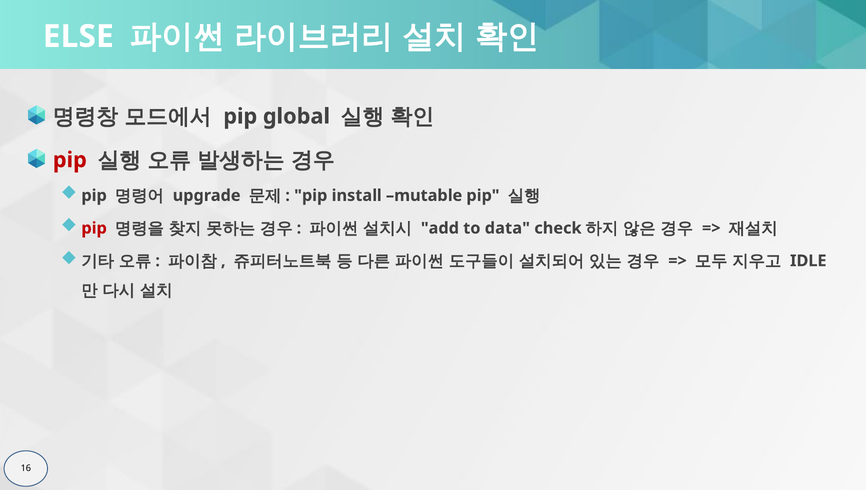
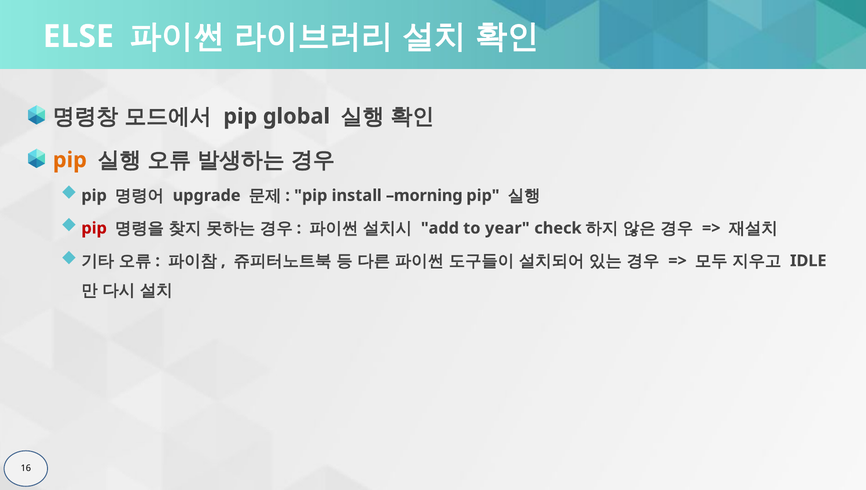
pip at (70, 160) colour: red -> orange
mutable: mutable -> morning
data: data -> year
